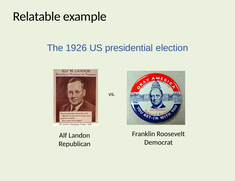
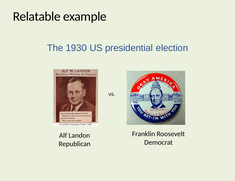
1926: 1926 -> 1930
